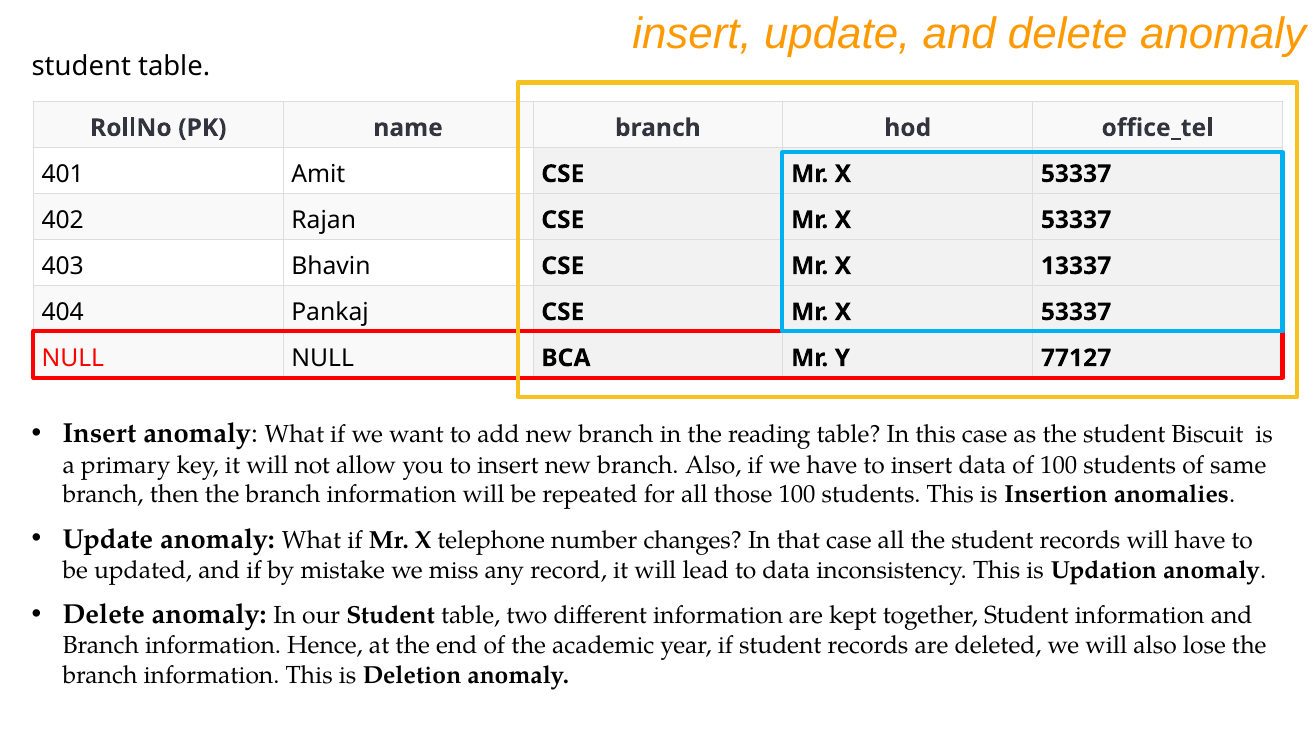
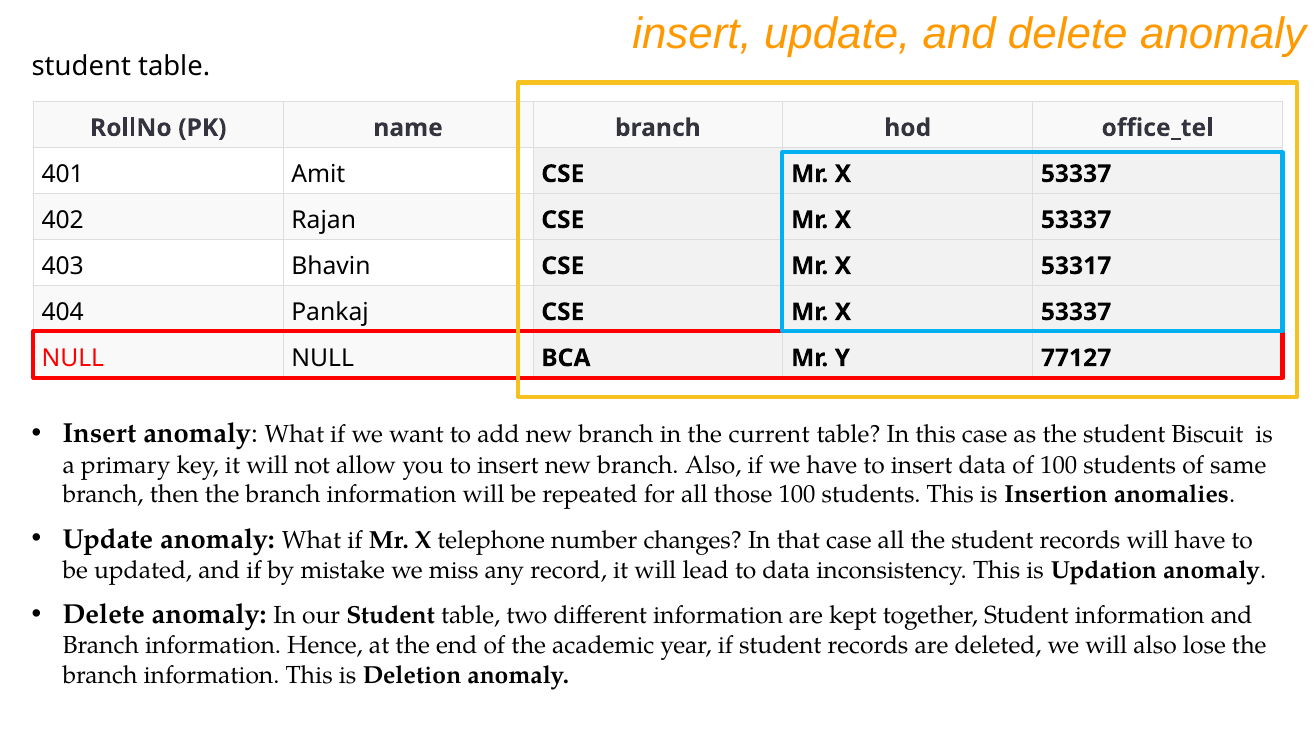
13337: 13337 -> 53317
reading: reading -> current
